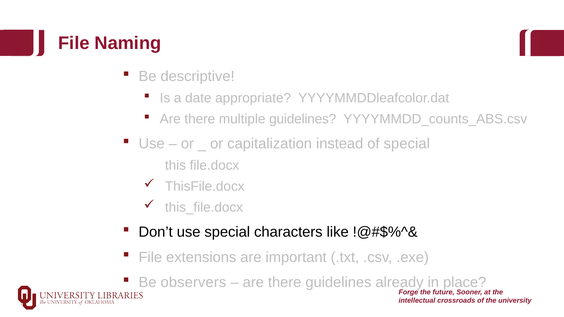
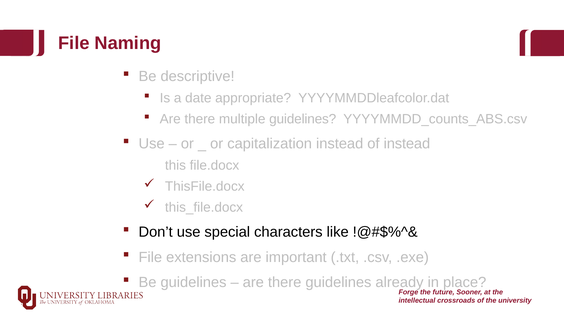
of special: special -> instead
Be observers: observers -> guidelines
